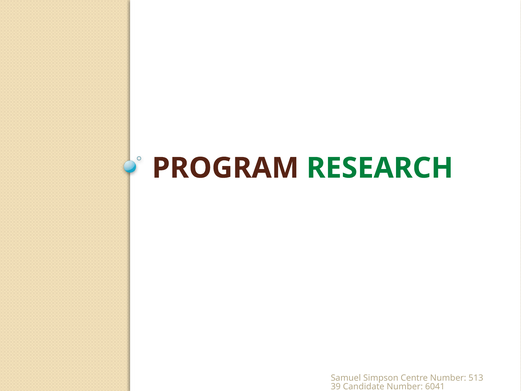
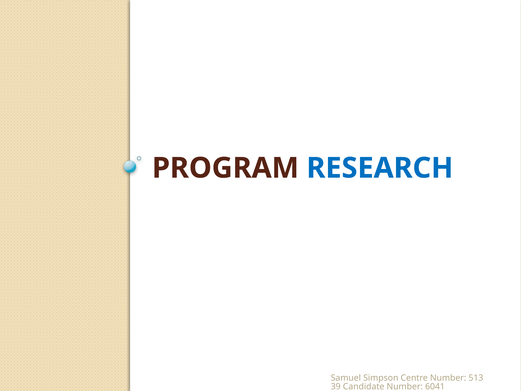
RESEARCH colour: green -> blue
